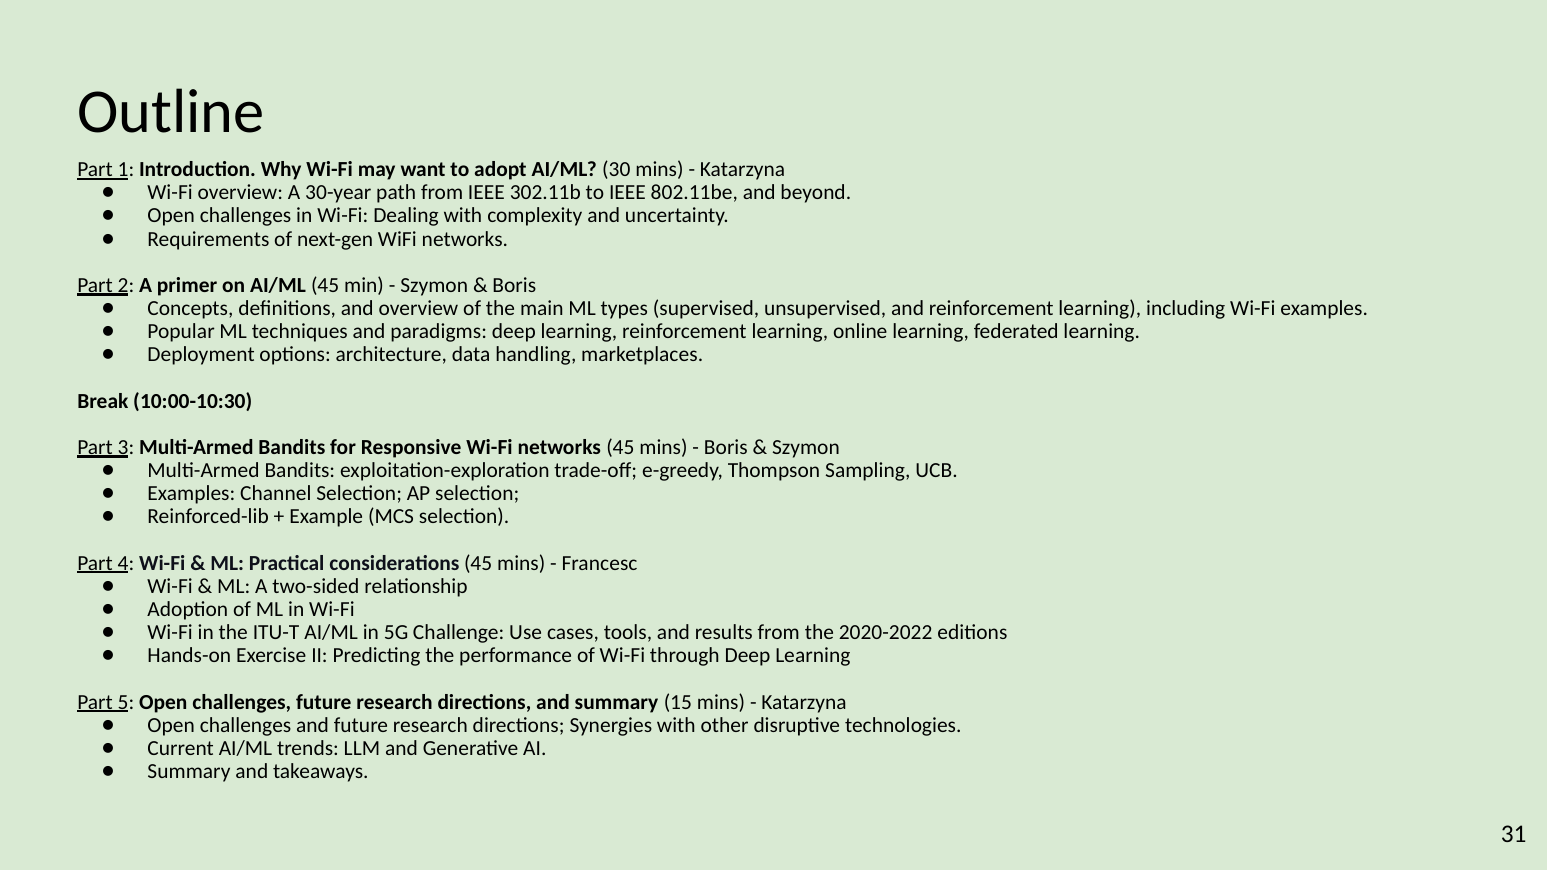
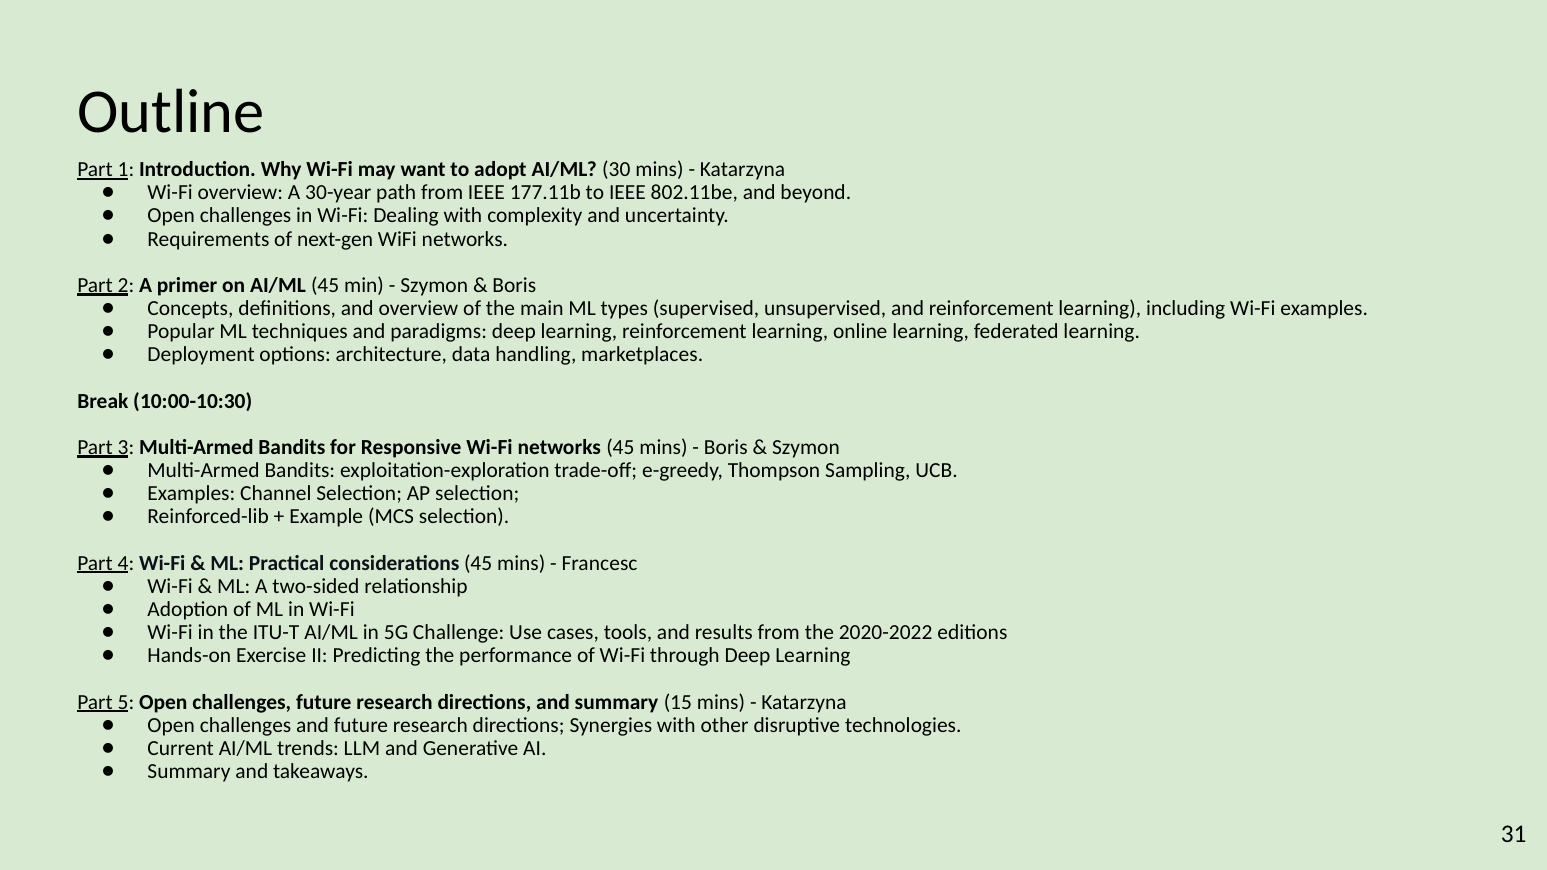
302.11b: 302.11b -> 177.11b
